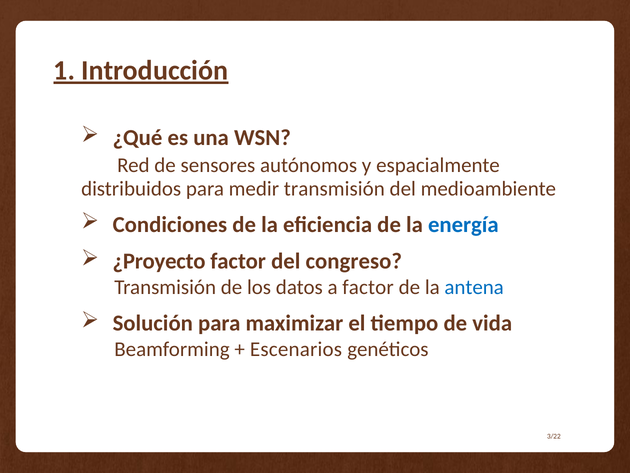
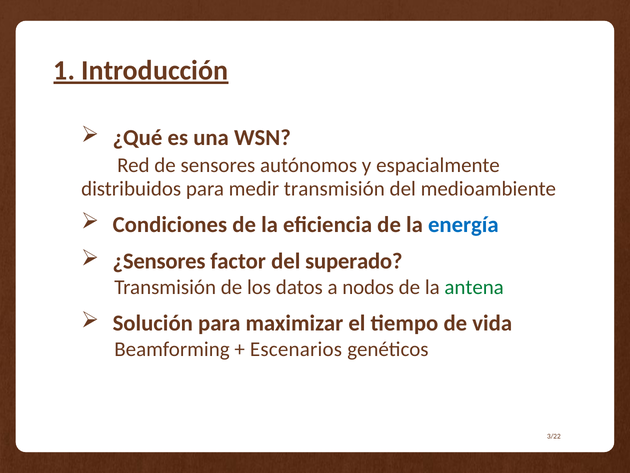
¿Proyecto: ¿Proyecto -> ¿Sensores
congreso: congreso -> superado
a factor: factor -> nodos
antena colour: blue -> green
